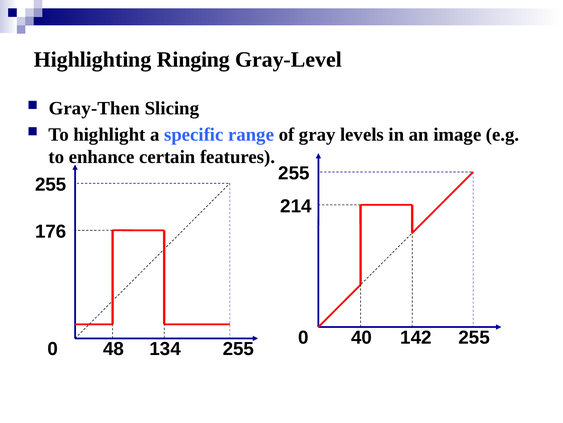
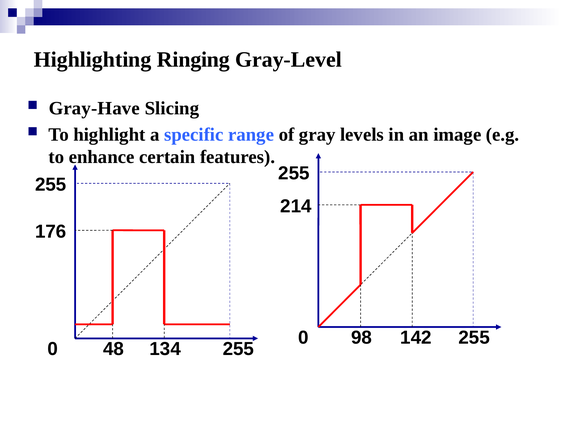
Gray-Then: Gray-Then -> Gray-Have
40: 40 -> 98
